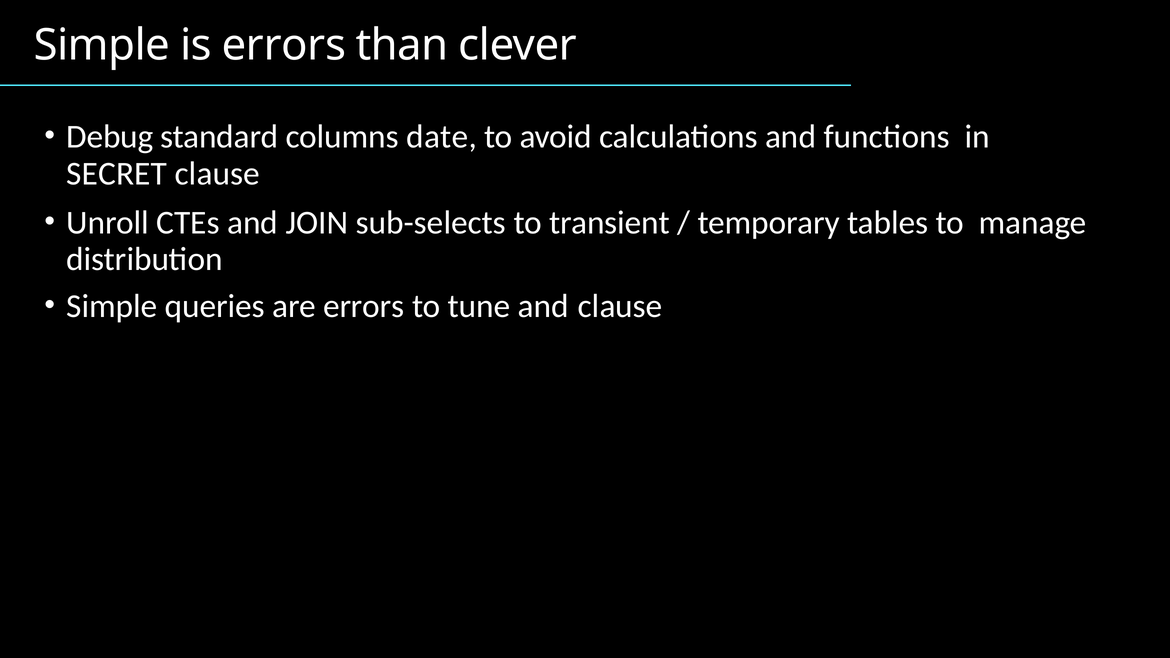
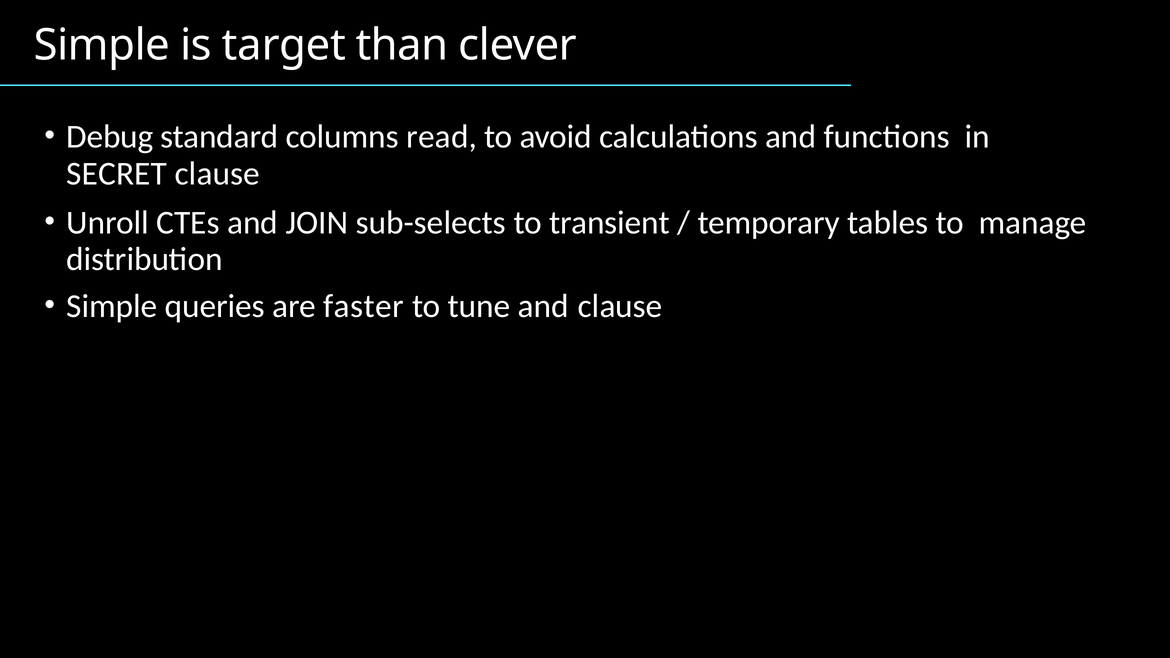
is errors: errors -> target
date: date -> read
are errors: errors -> faster
